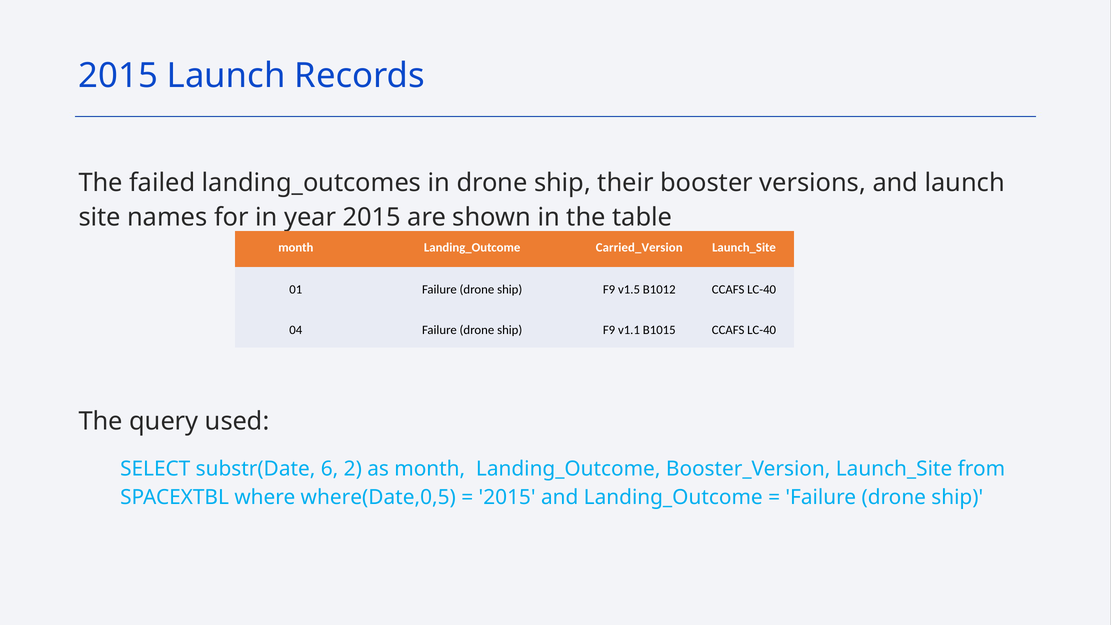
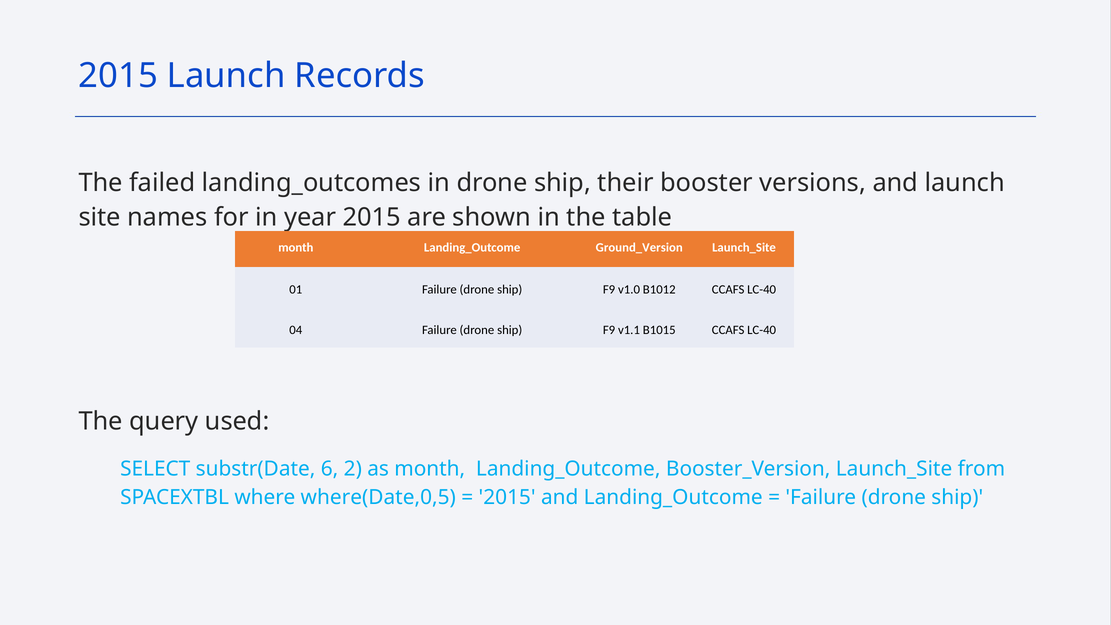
Carried_Version: Carried_Version -> Ground_Version
v1.5: v1.5 -> v1.0
